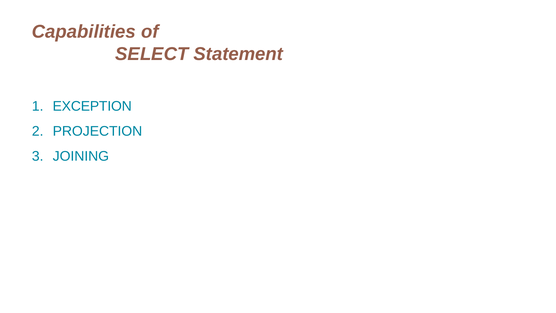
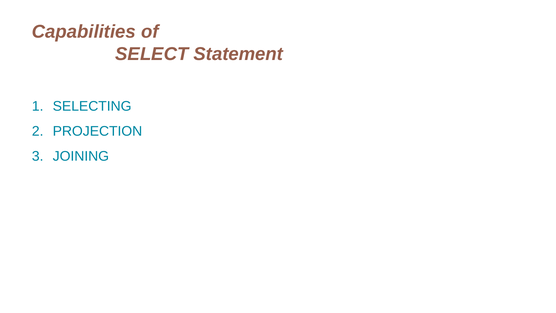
EXCEPTION: EXCEPTION -> SELECTING
